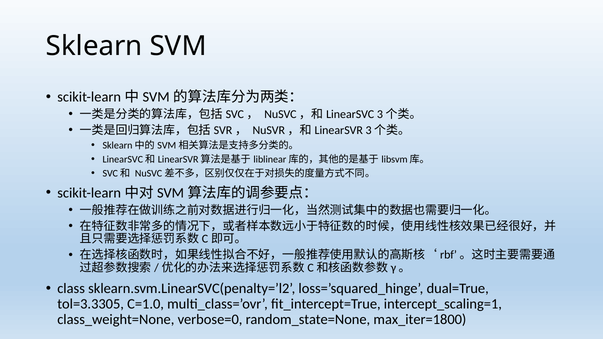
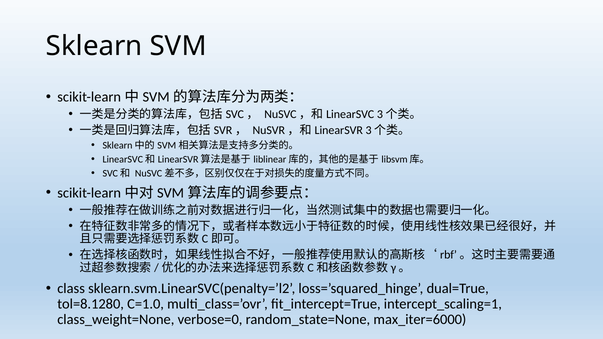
tol=3.3305: tol=3.3305 -> tol=8.1280
max_iter=1800: max_iter=1800 -> max_iter=6000
